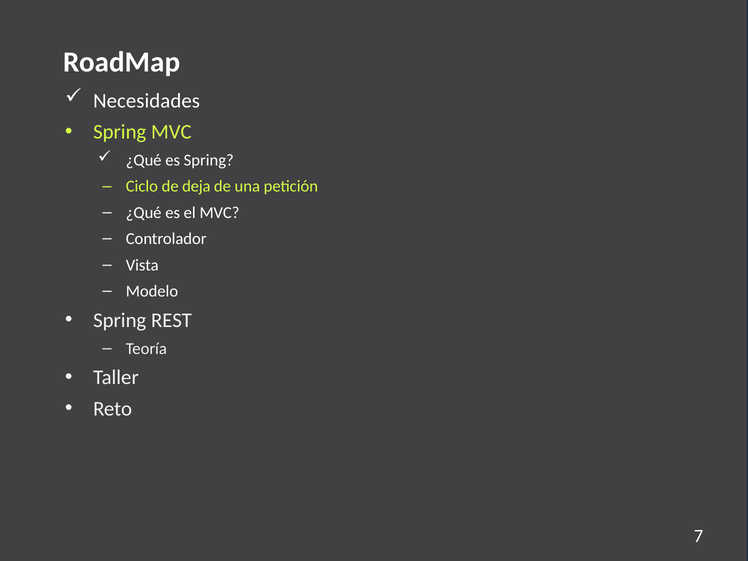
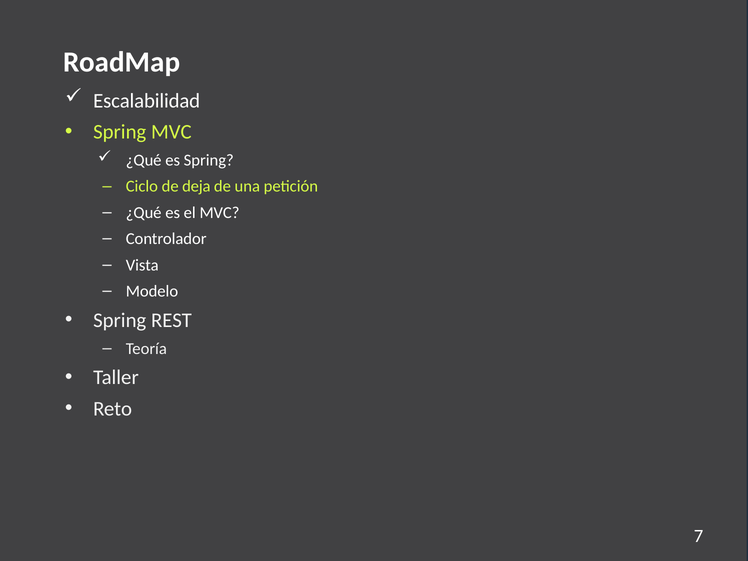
Necesidades: Necesidades -> Escalabilidad
